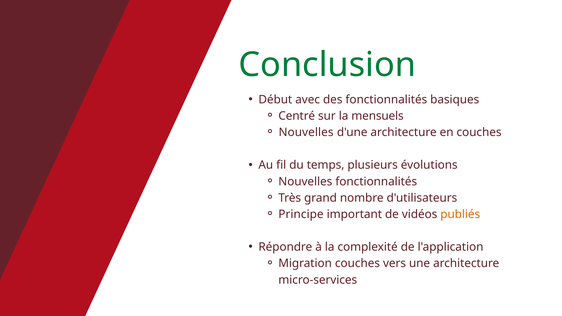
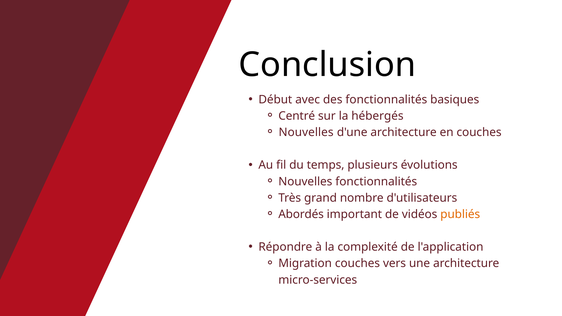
Conclusion colour: green -> black
mensuels: mensuels -> hébergés
Principe: Principe -> Abordés
